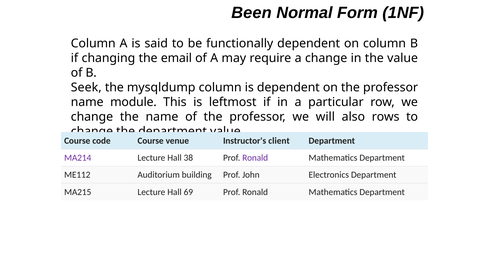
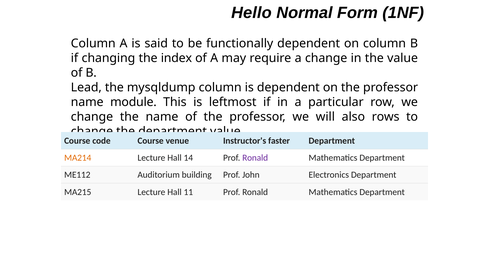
Been: Been -> Hello
email: email -> index
Seek: Seek -> Lead
client: client -> faster
MA214 colour: purple -> orange
38: 38 -> 14
69: 69 -> 11
